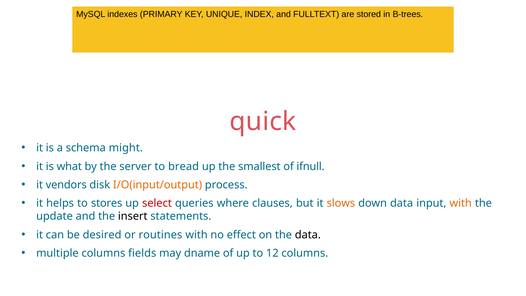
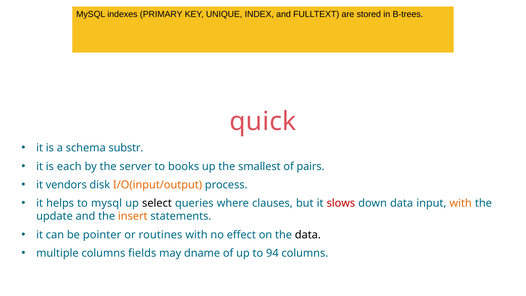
might: might -> substr
what: what -> each
bread: bread -> books
ifnull: ifnull -> pairs
to stores: stores -> mysql
select colour: red -> black
slows colour: orange -> red
insert colour: black -> orange
desired: desired -> pointer
12: 12 -> 94
